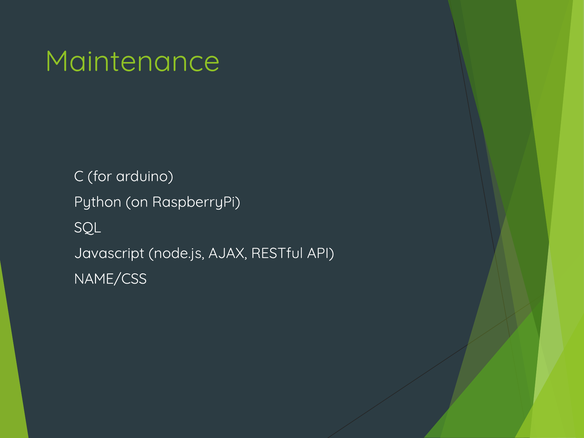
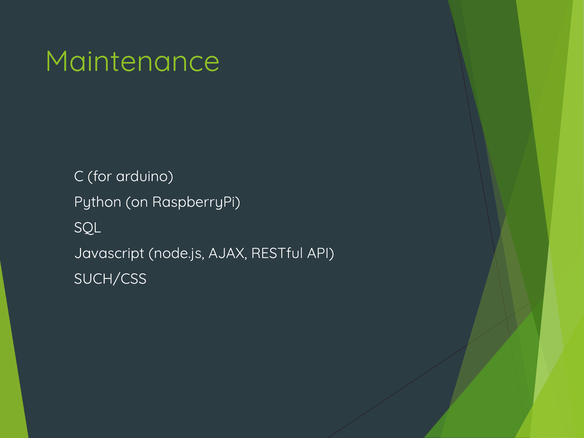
NAME/CSS: NAME/CSS -> SUCH/CSS
